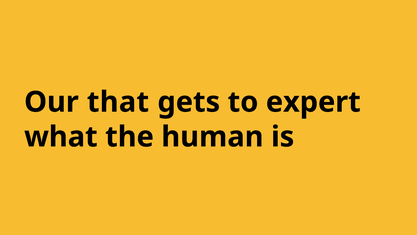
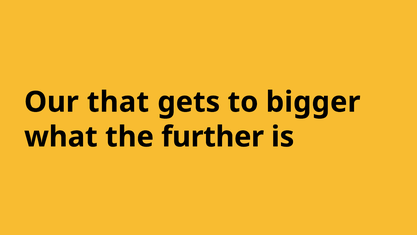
expert: expert -> bigger
human: human -> further
